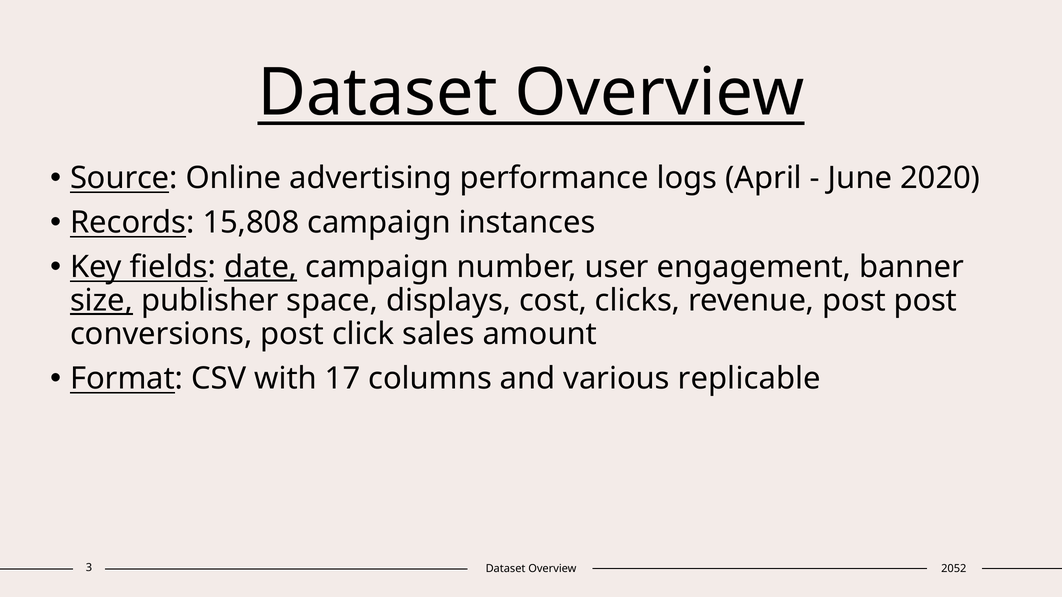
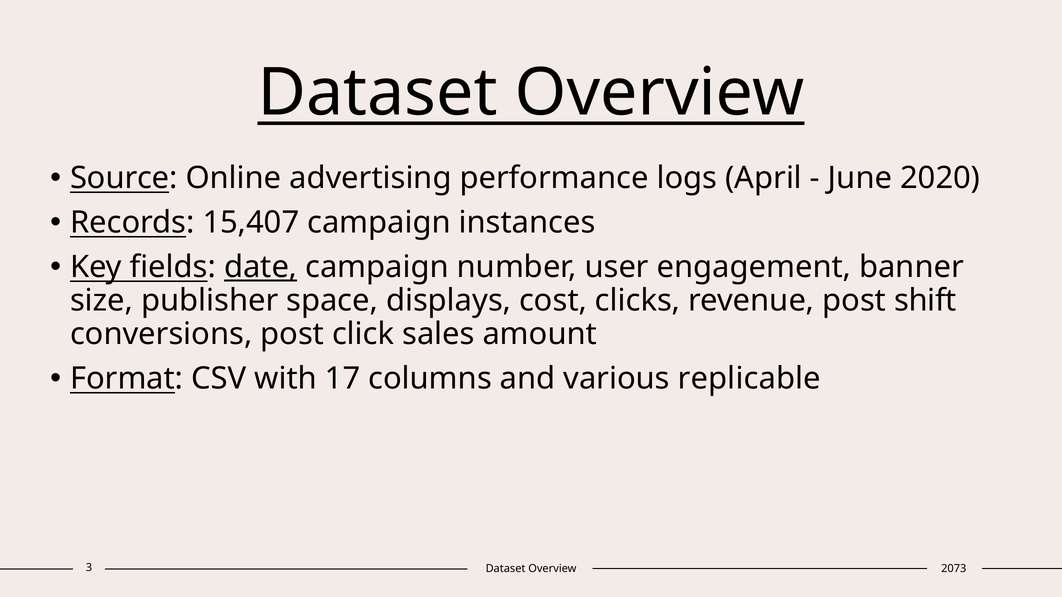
15,808: 15,808 -> 15,407
size underline: present -> none
post post: post -> shift
2052: 2052 -> 2073
